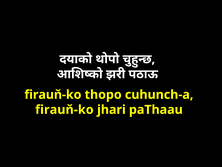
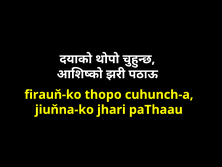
firauň-ko at (64, 109): firauň-ko -> jiuňna-ko
